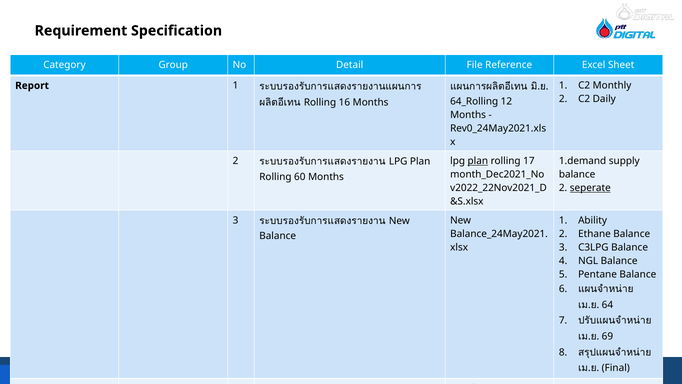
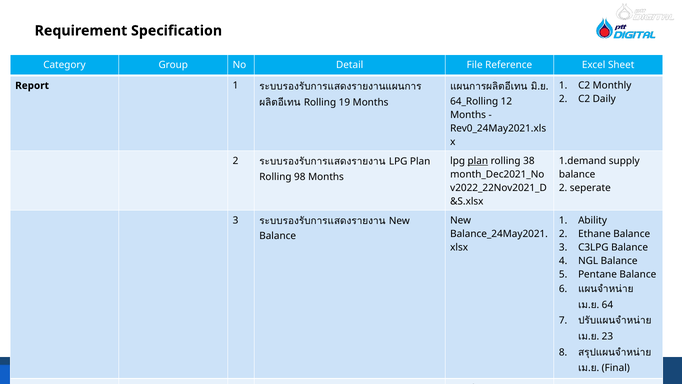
16: 16 -> 19
17: 17 -> 38
60: 60 -> 98
seperate underline: present -> none
69: 69 -> 23
